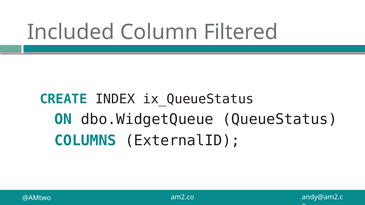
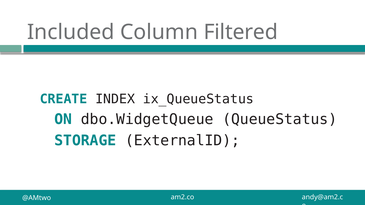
COLUMNS: COLUMNS -> STORAGE
